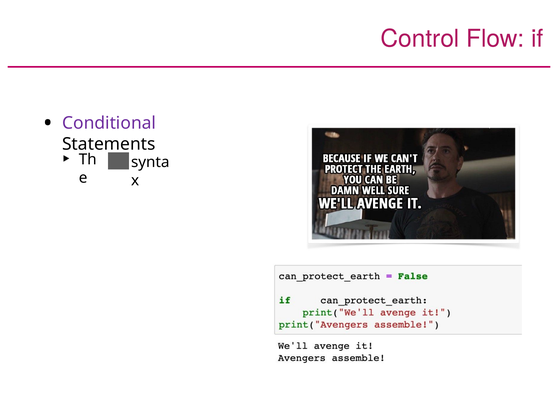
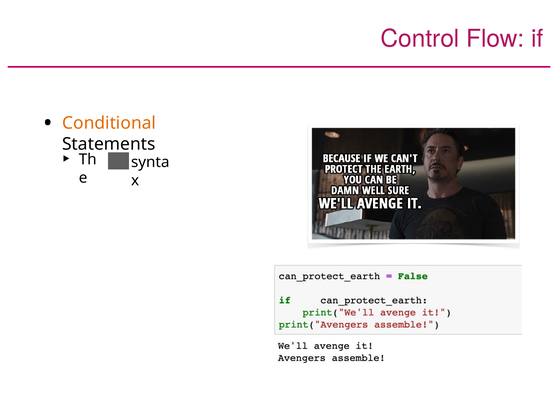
Conditional colour: purple -> orange
